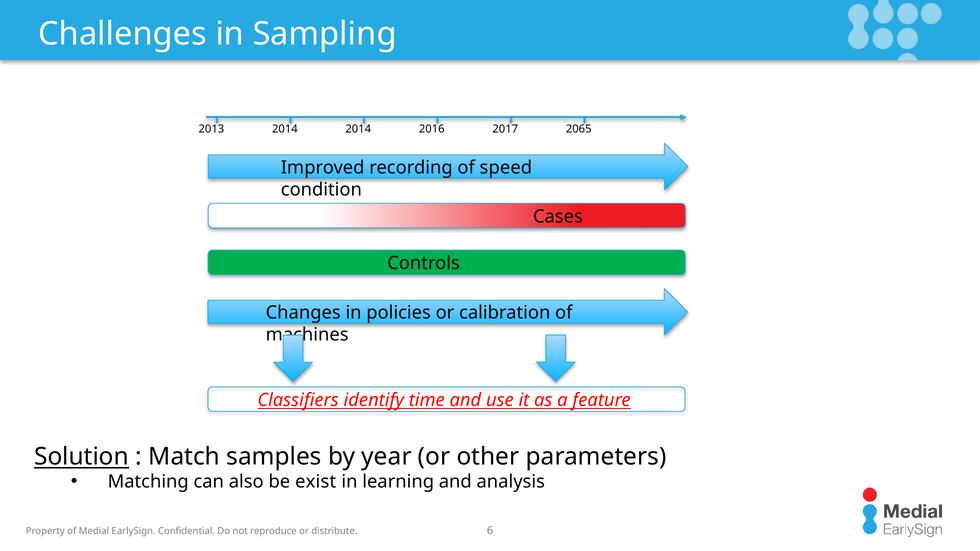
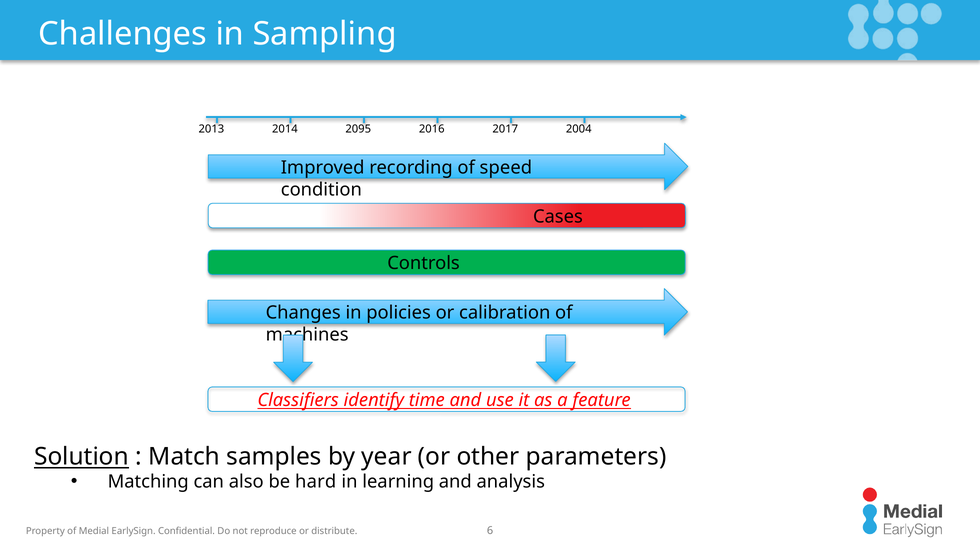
2014 2014: 2014 -> 2095
2065: 2065 -> 2004
exist: exist -> hard
